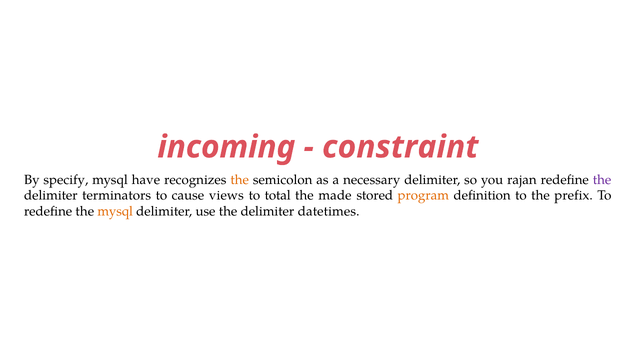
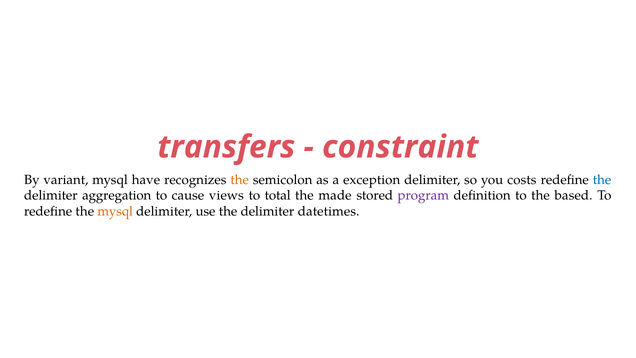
incoming: incoming -> transfers
specify: specify -> variant
necessary: necessary -> exception
rajan: rajan -> costs
the at (602, 180) colour: purple -> blue
terminators: terminators -> aggregation
program colour: orange -> purple
prefix: prefix -> based
